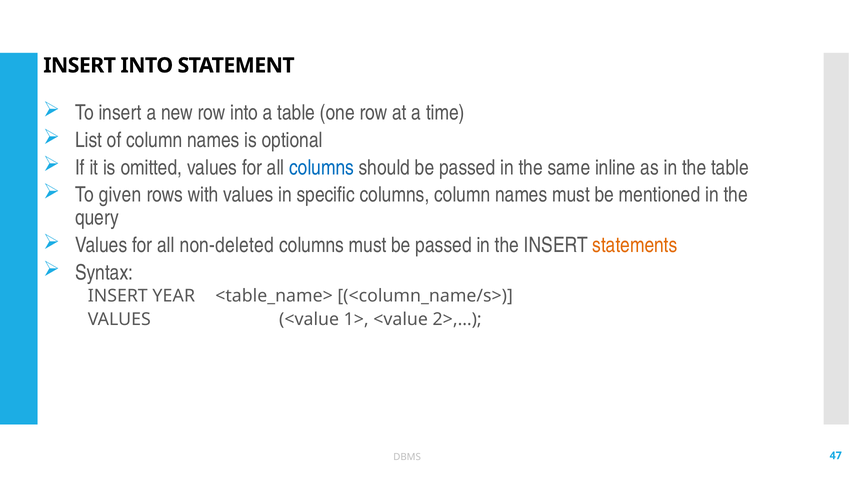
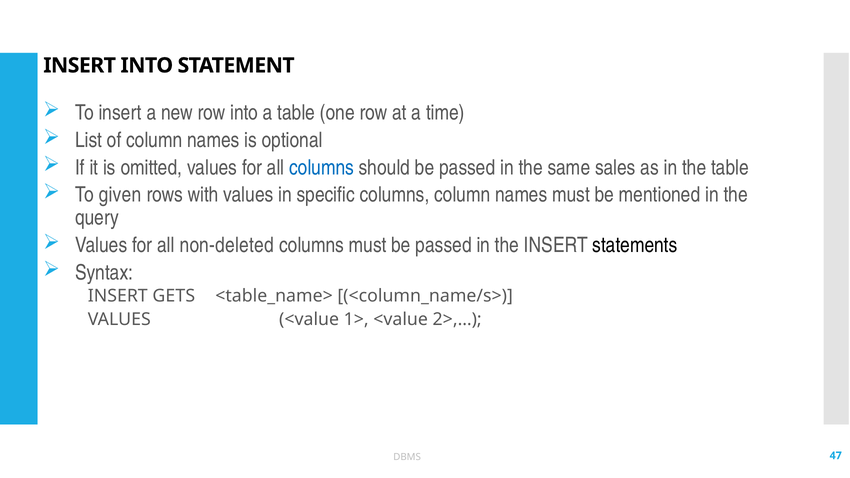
inline: inline -> sales
statements colour: orange -> black
YEAR: YEAR -> GETS
